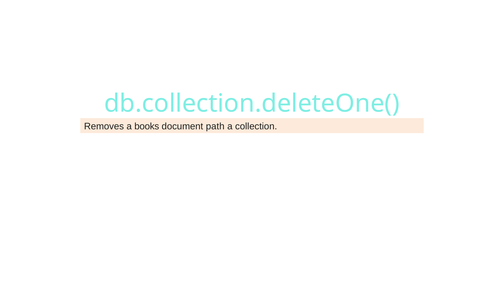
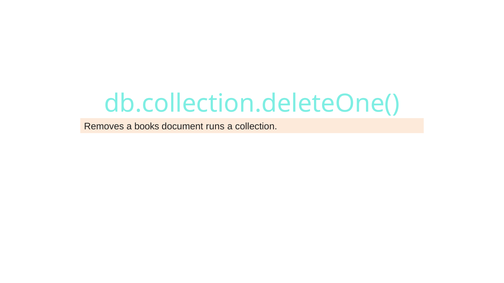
path: path -> runs
